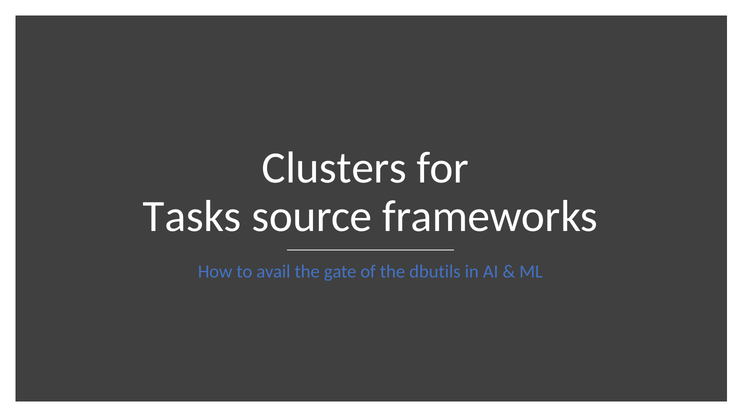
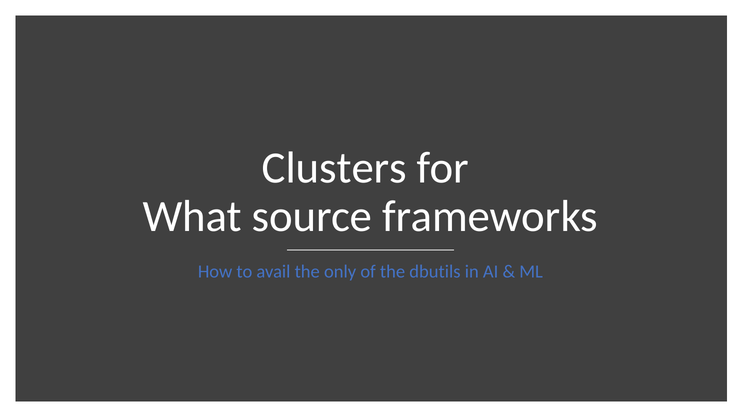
Tasks: Tasks -> What
gate: gate -> only
